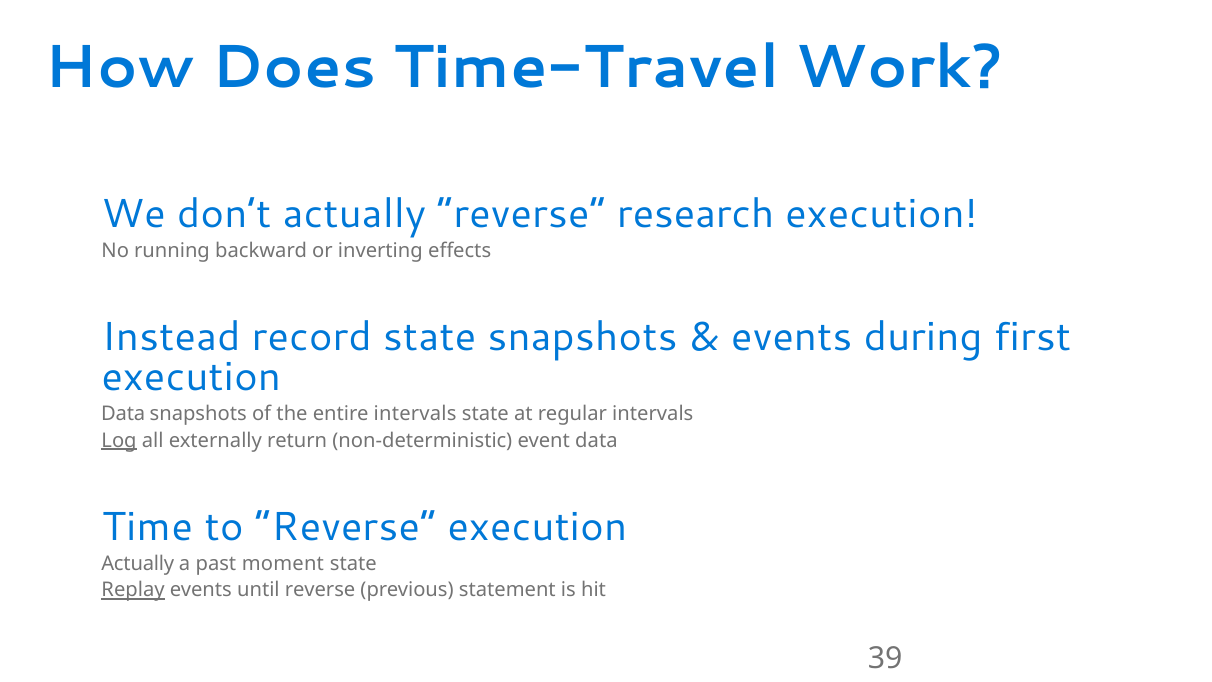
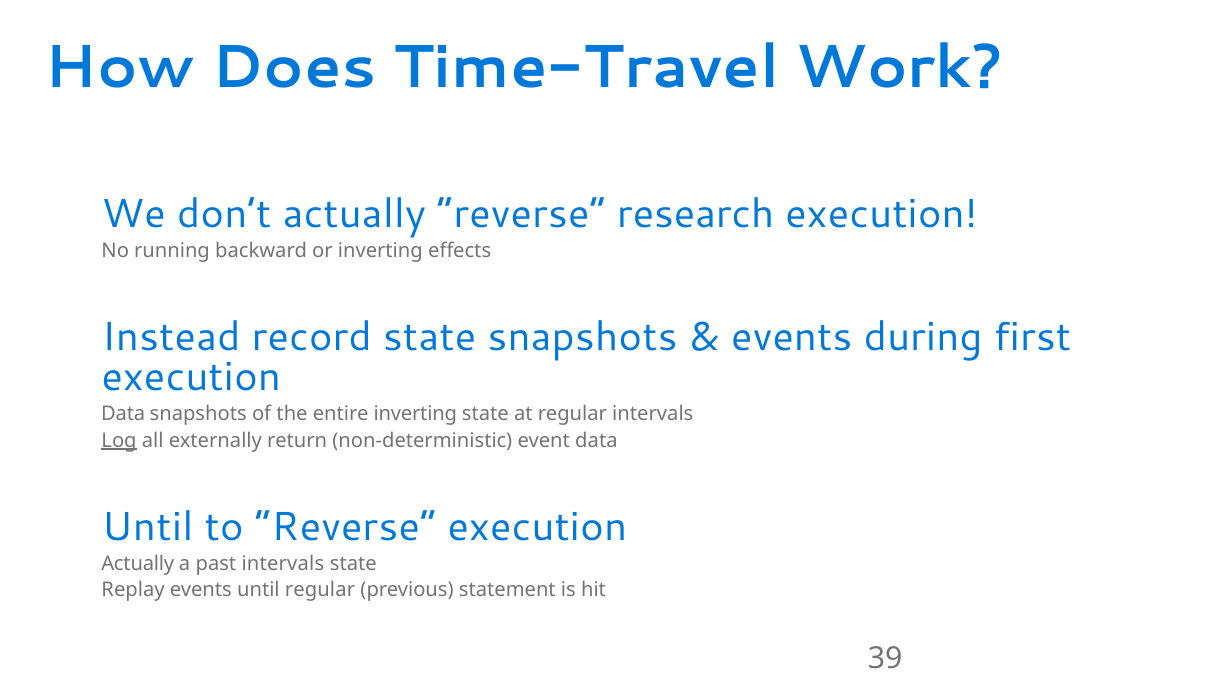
entire intervals: intervals -> inverting
Time at (147, 527): Time -> Until
past moment: moment -> intervals
Replay underline: present -> none
until reverse: reverse -> regular
